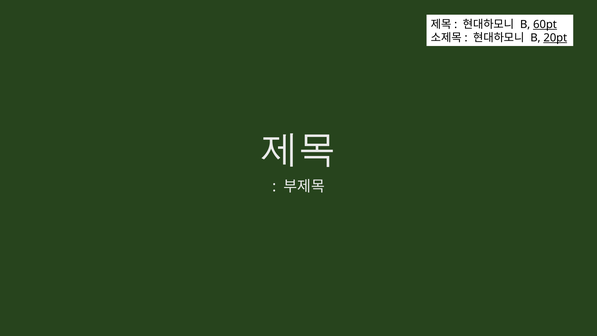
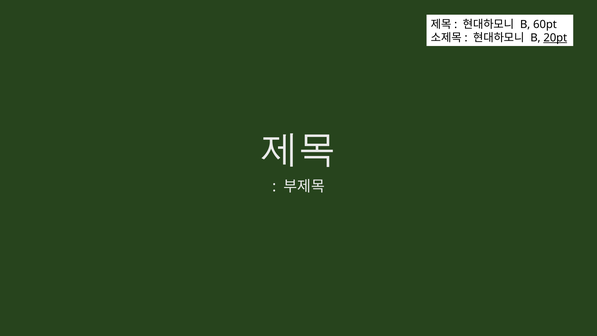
60pt underline: present -> none
